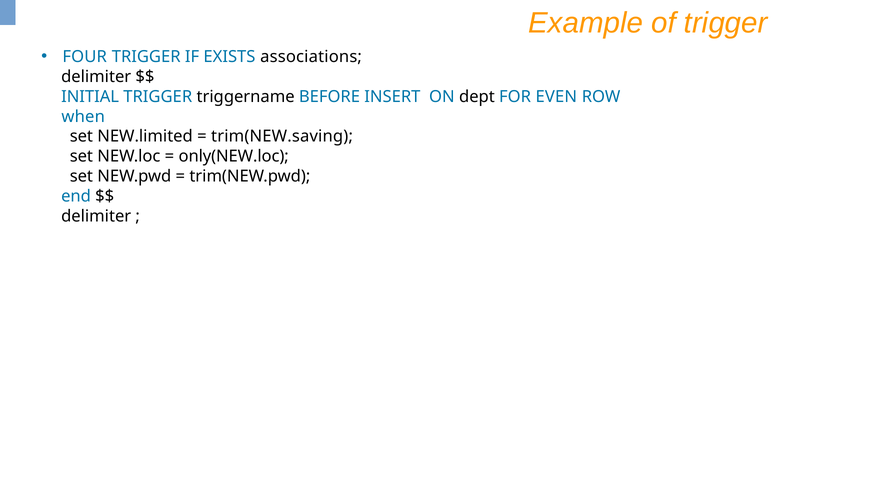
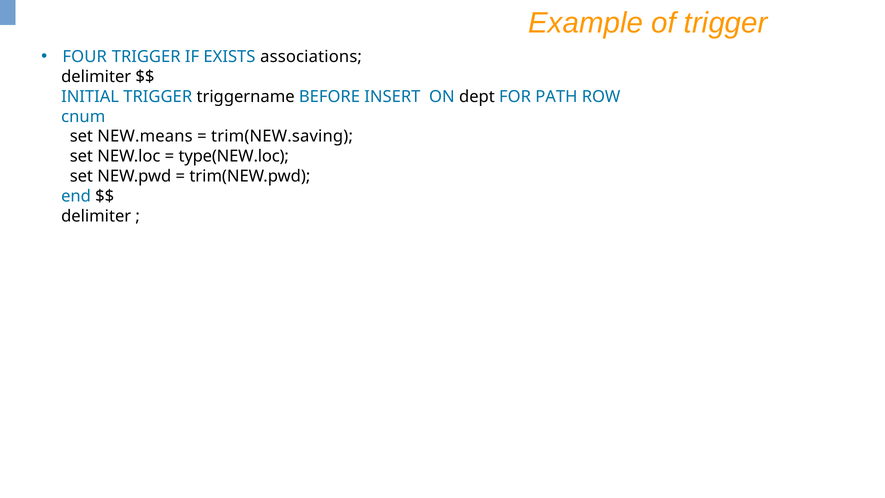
EVEN: EVEN -> PATH
when: when -> cnum
NEW.limited: NEW.limited -> NEW.means
only(NEW.loc: only(NEW.loc -> type(NEW.loc
